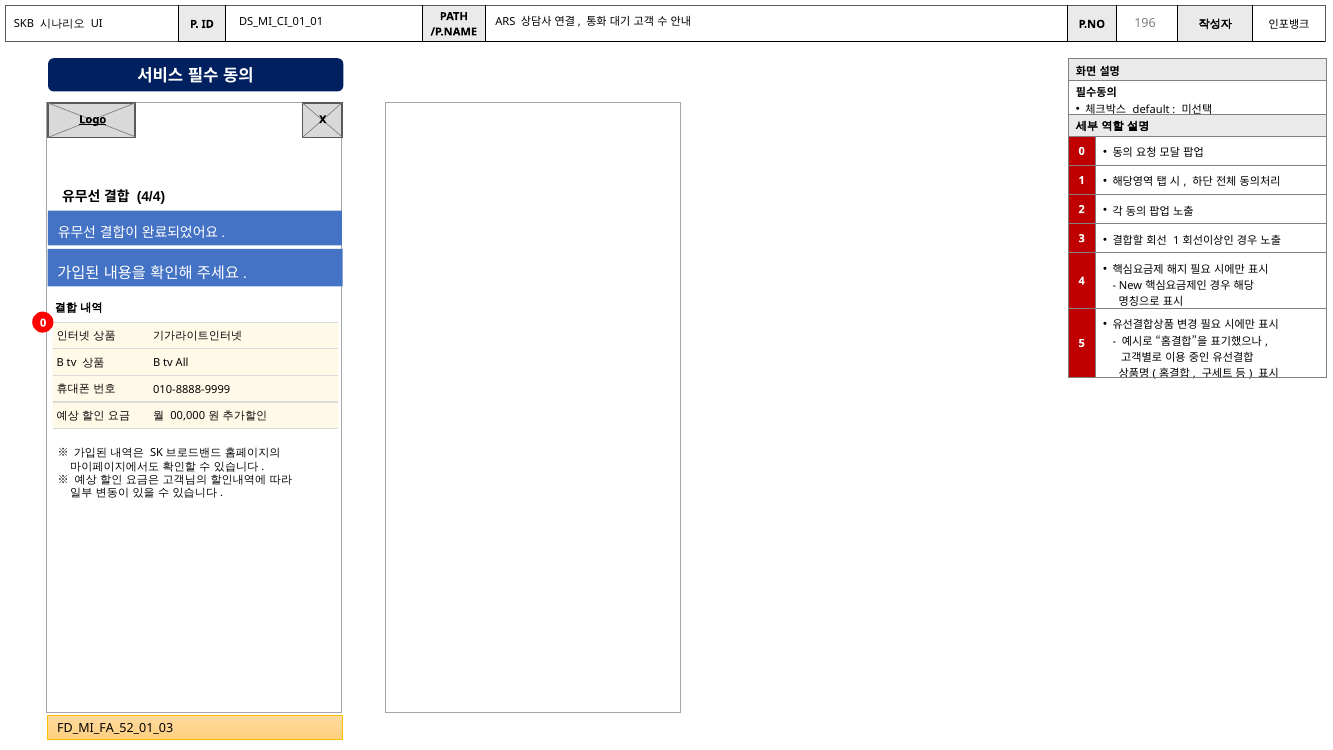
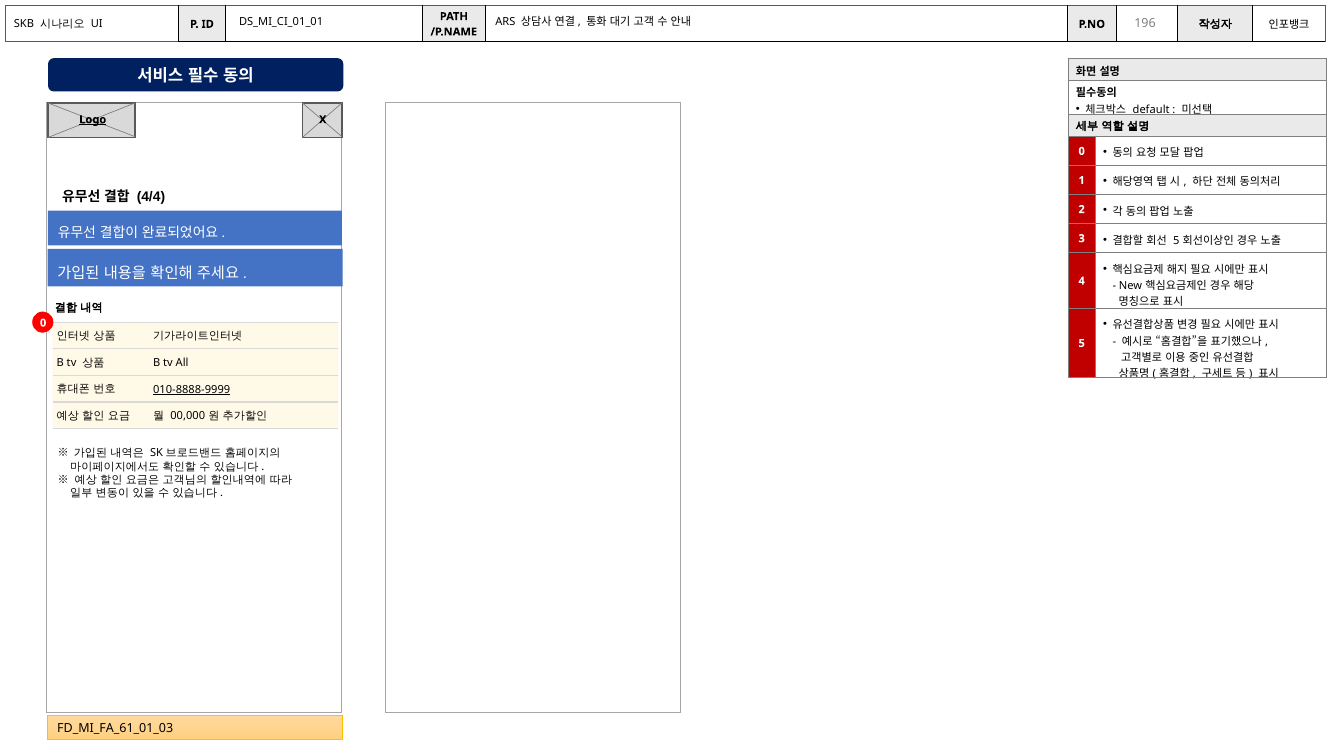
1 at (1176, 240): 1 -> 5
010-8888-9999 underline: none -> present
FD_MI_FA_52_01_03: FD_MI_FA_52_01_03 -> FD_MI_FA_61_01_03
